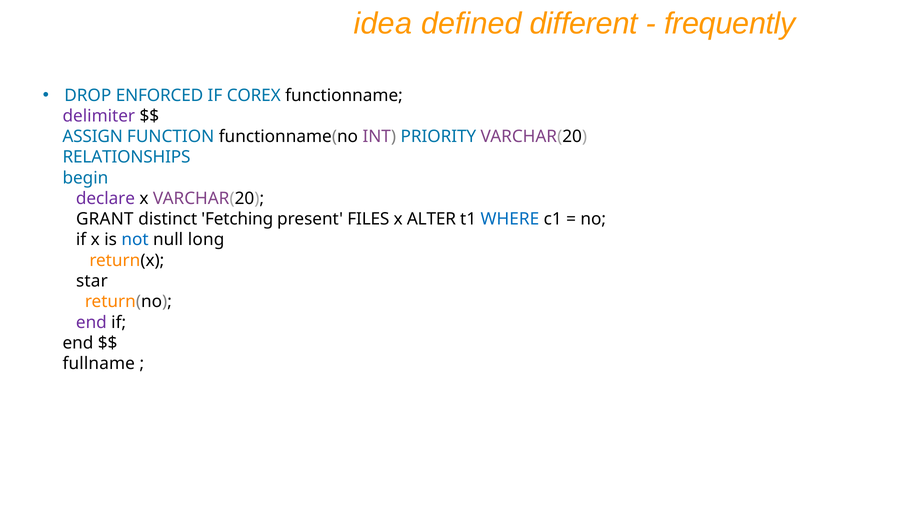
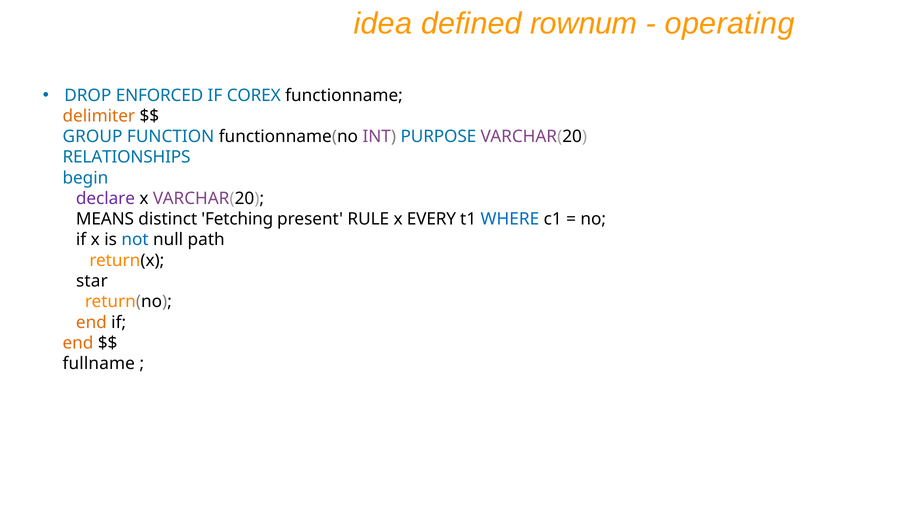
different: different -> rownum
frequently: frequently -> operating
delimiter colour: purple -> orange
ASSIGN: ASSIGN -> GROUP
PRIORITY: PRIORITY -> PURPOSE
GRANT: GRANT -> MEANS
FILES: FILES -> RULE
ALTER: ALTER -> EVERY
long: long -> path
end at (91, 322) colour: purple -> orange
end at (78, 343) colour: black -> orange
